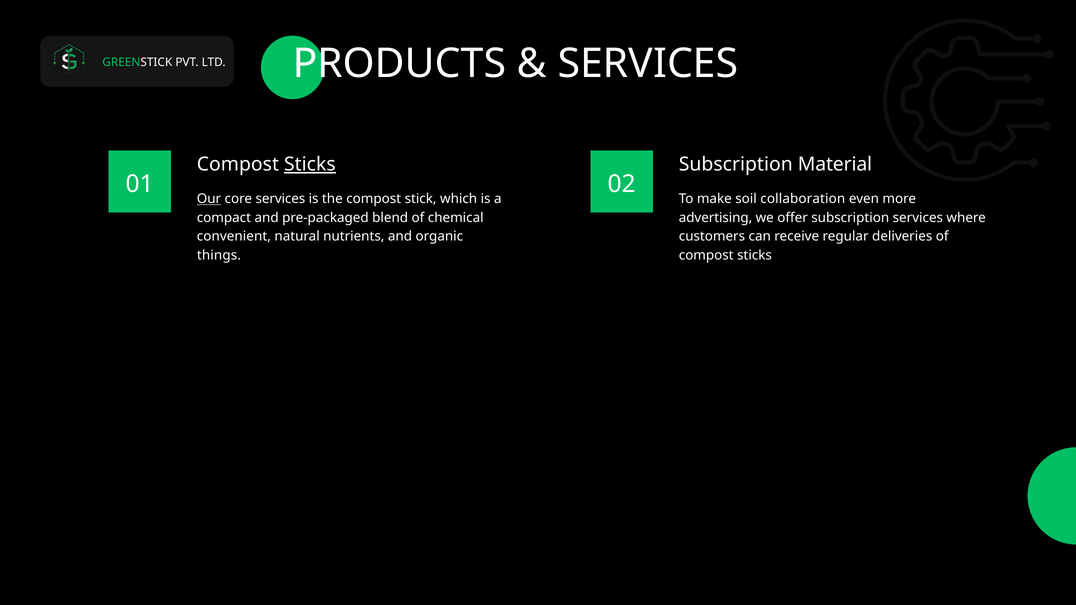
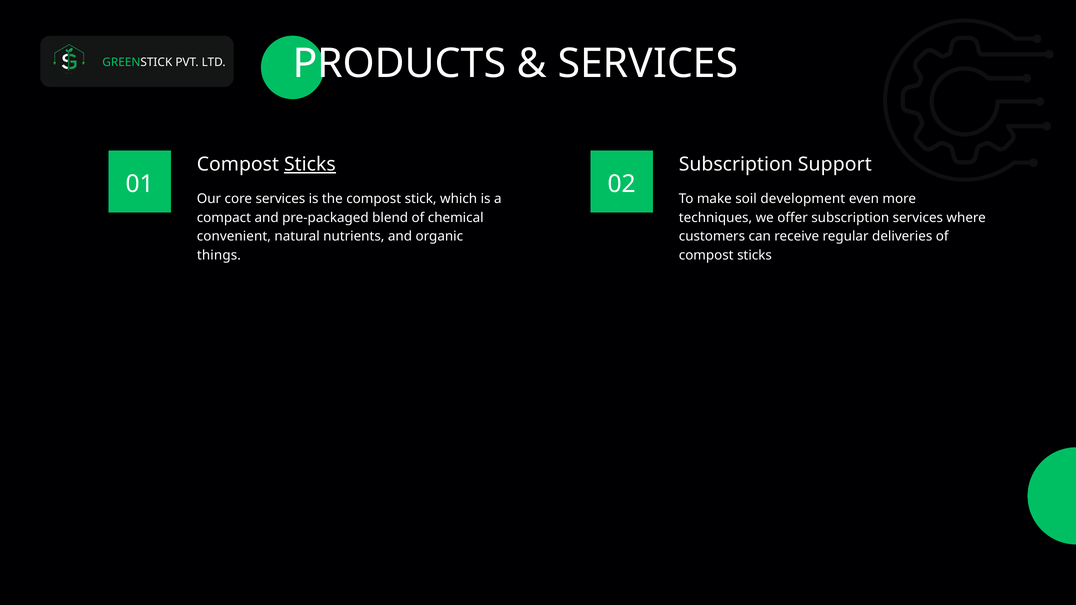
Material: Material -> Support
Our underline: present -> none
collaboration: collaboration -> development
advertising: advertising -> techniques
